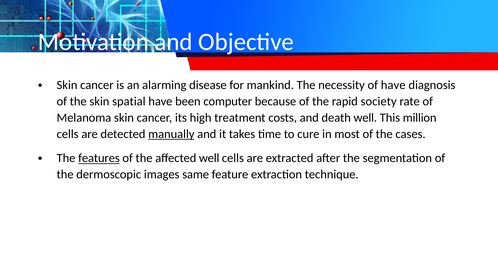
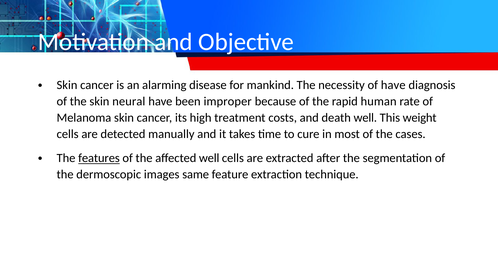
spatial: spatial -> neural
computer: computer -> improper
society: society -> human
million: million -> weight
manually underline: present -> none
